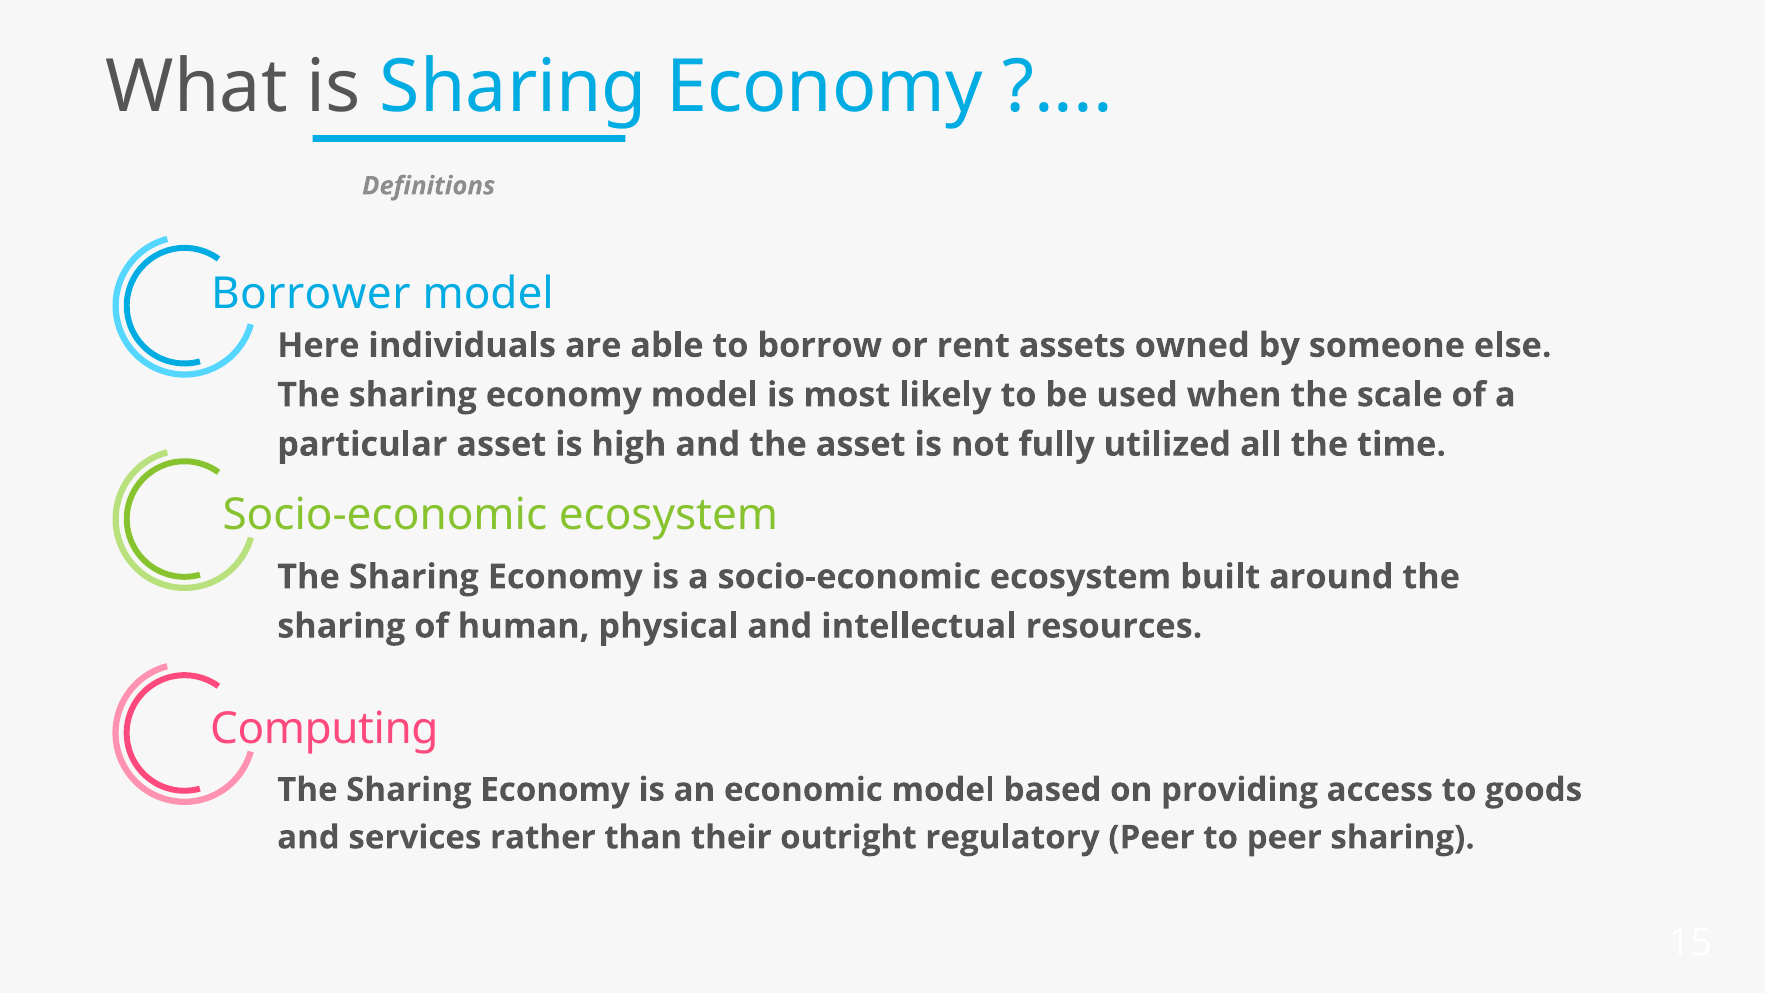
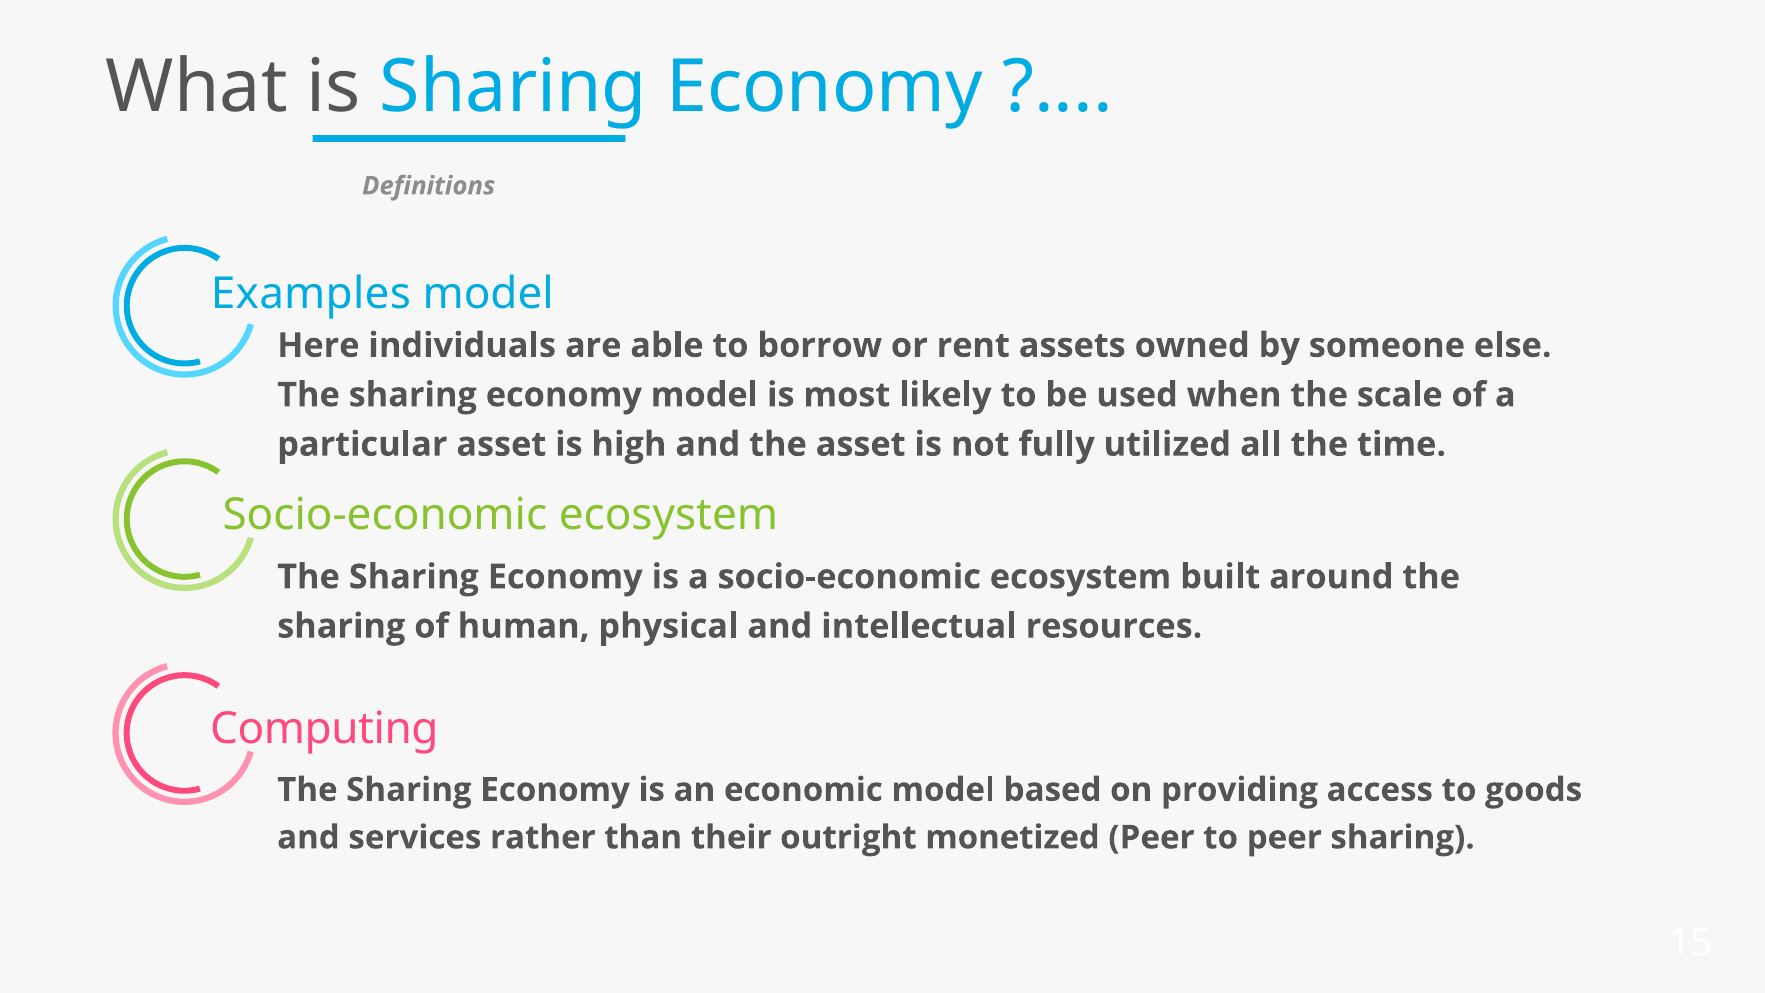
Borrower: Borrower -> Examples
regulatory: regulatory -> monetized
